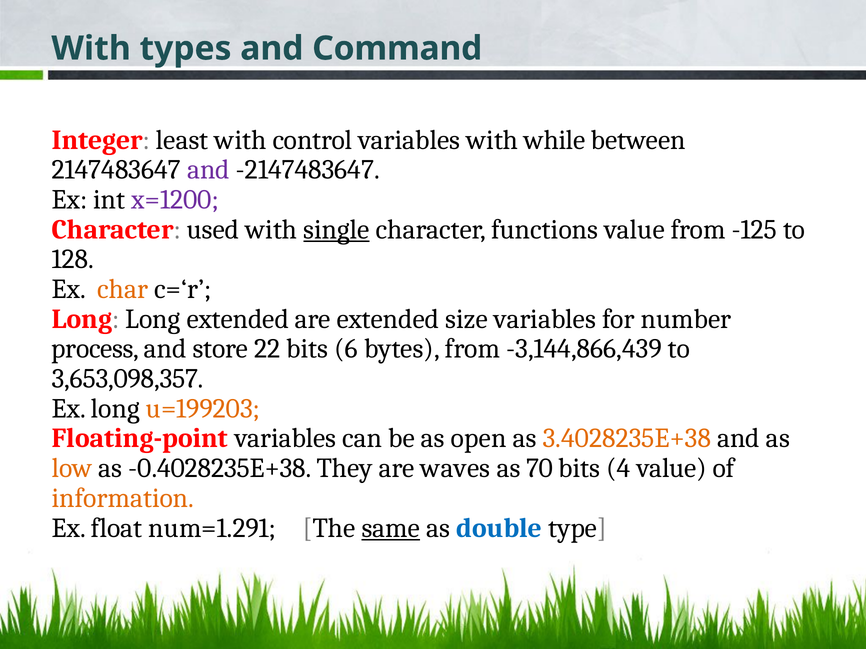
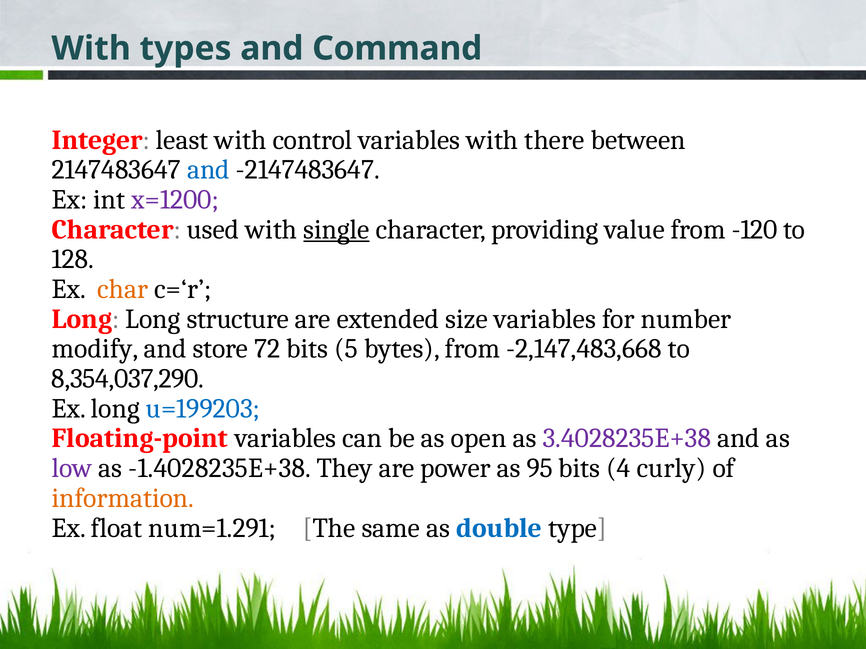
while: while -> there
and at (208, 170) colour: purple -> blue
functions: functions -> providing
-125: -125 -> -120
Long extended: extended -> structure
process: process -> modify
22: 22 -> 72
6: 6 -> 5
-3,144,866,439: -3,144,866,439 -> -2,147,483,668
3,653,098,357: 3,653,098,357 -> 8,354,037,290
u=199203 colour: orange -> blue
3.4028235E+38 colour: orange -> purple
low colour: orange -> purple
-0.4028235E+38: -0.4028235E+38 -> -1.4028235E+38
waves: waves -> power
70: 70 -> 95
4 value: value -> curly
same underline: present -> none
